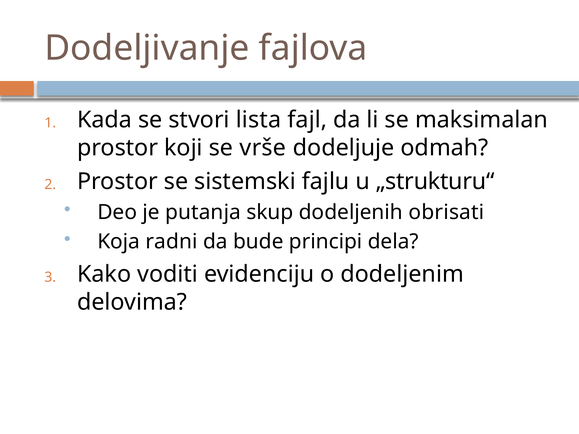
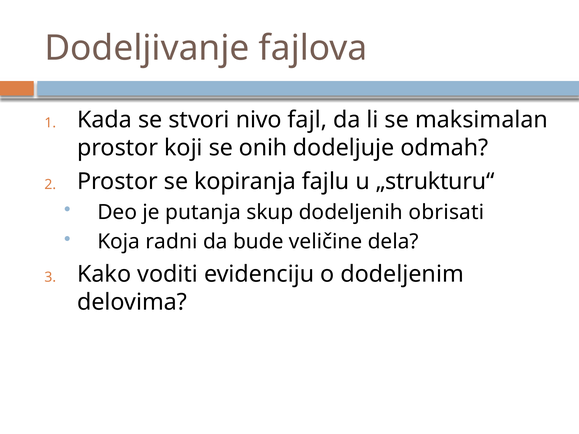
lista: lista -> nivo
vrše: vrše -> onih
sistemski: sistemski -> kopiranja
principi: principi -> veličine
